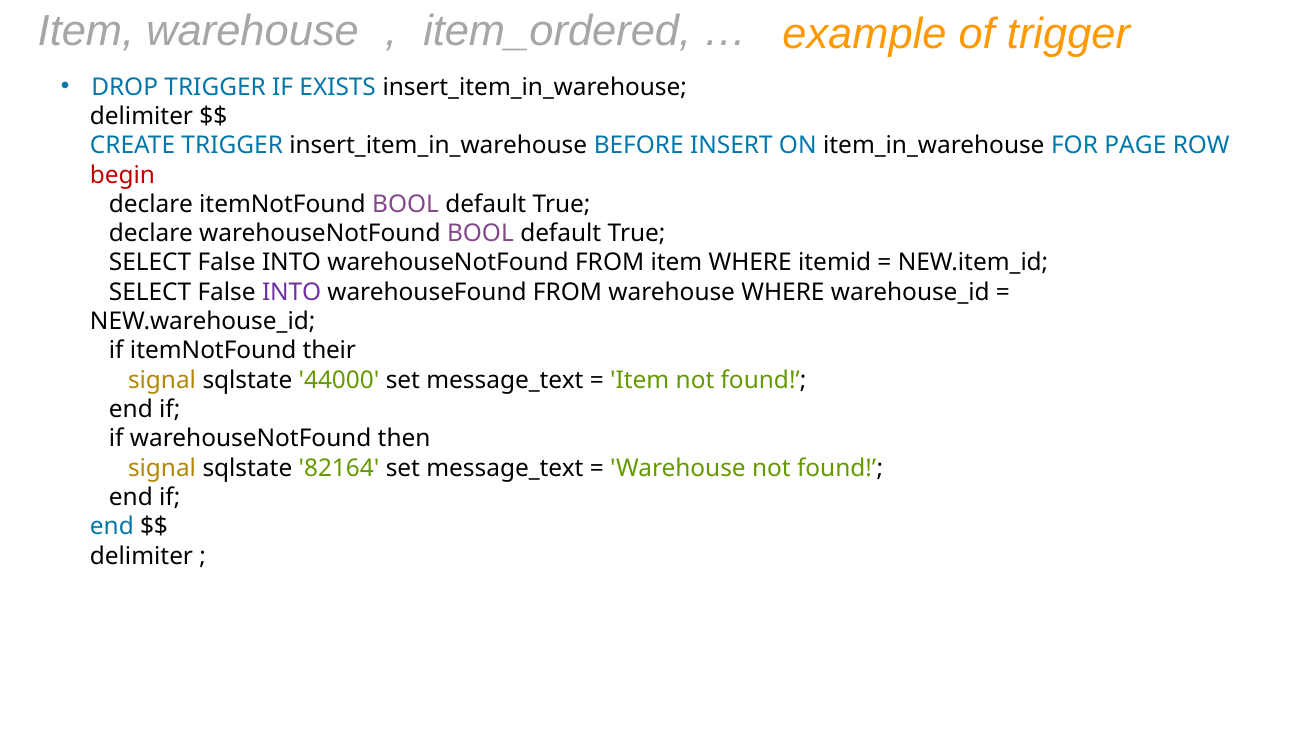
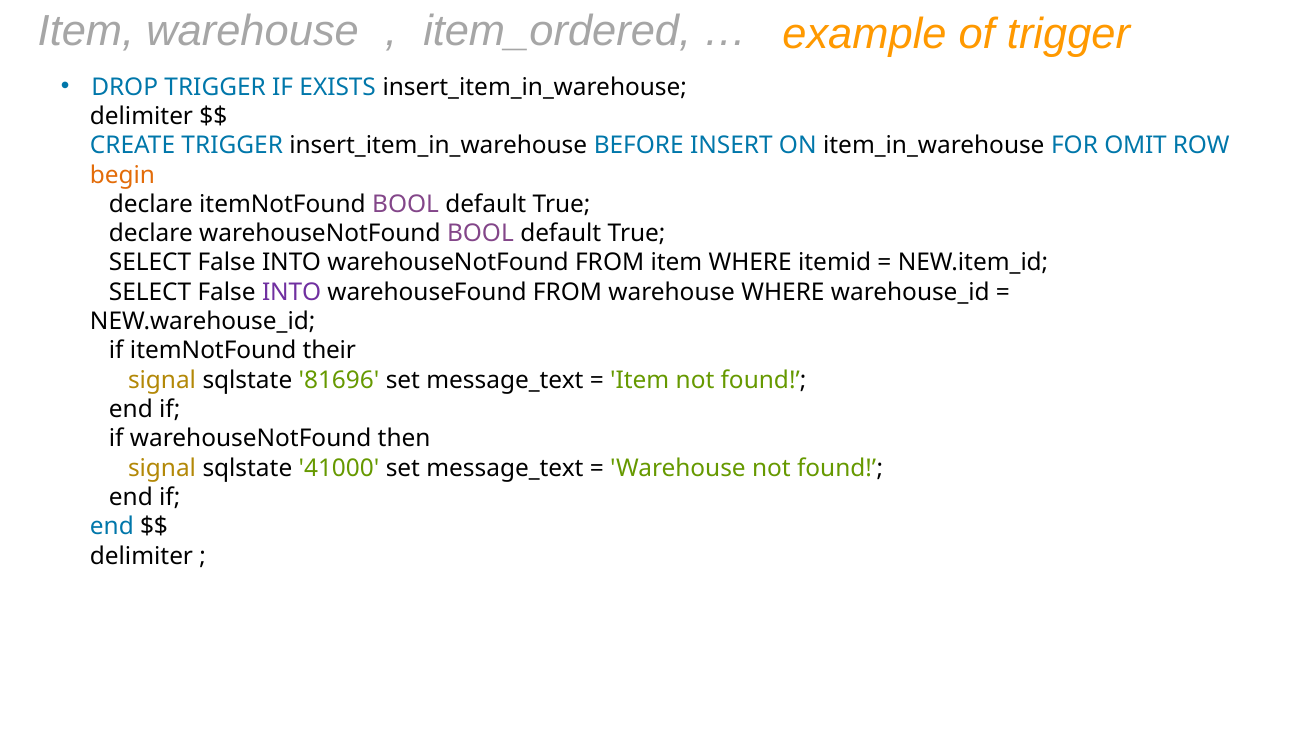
PAGE: PAGE -> OMIT
begin colour: red -> orange
44000: 44000 -> 81696
82164: 82164 -> 41000
